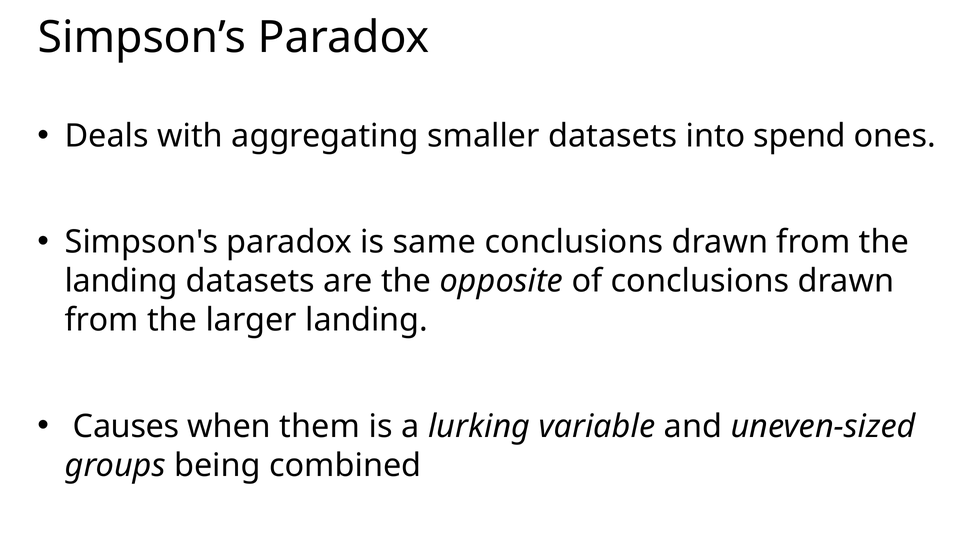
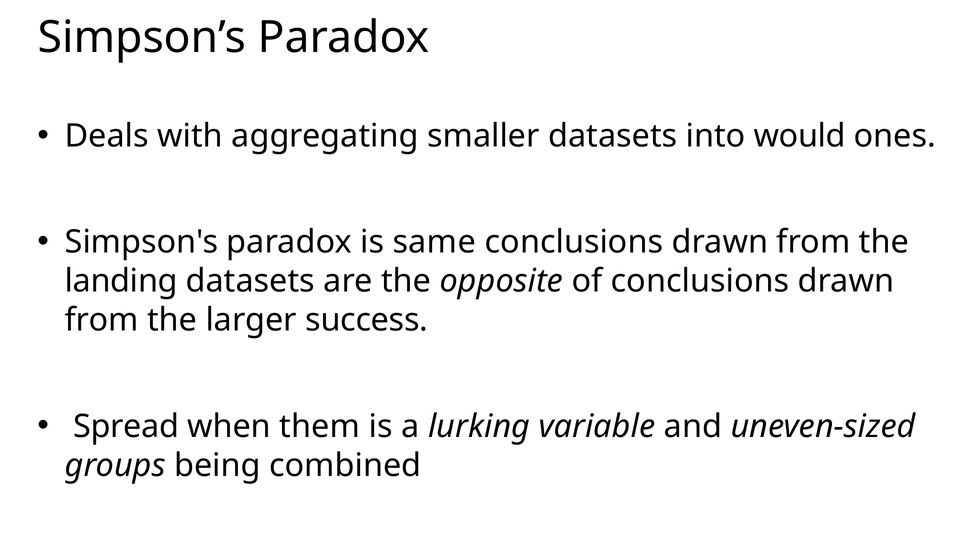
spend: spend -> would
larger landing: landing -> success
Causes: Causes -> Spread
